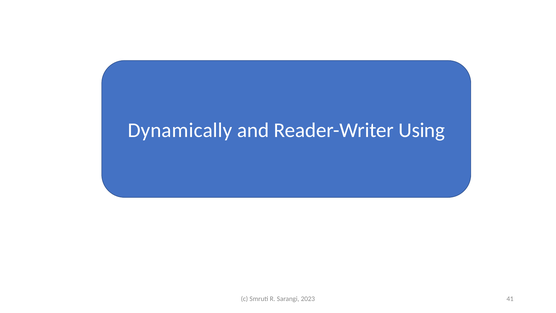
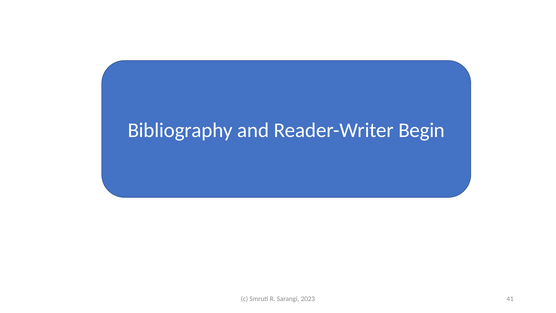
Dynamically: Dynamically -> Bibliography
Using: Using -> Begin
